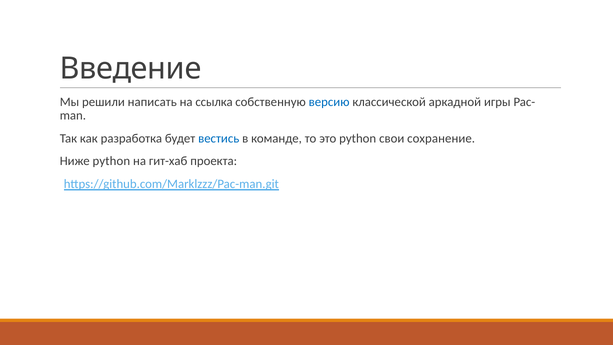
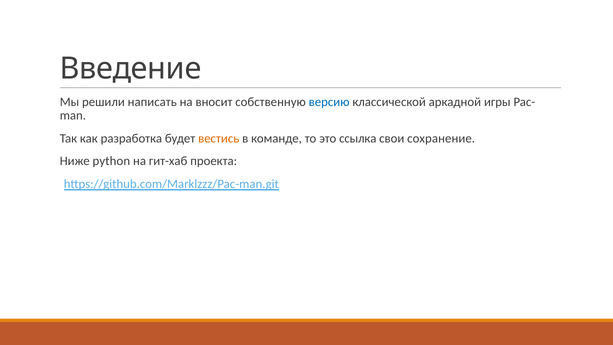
ссылка: ссылка -> вносит
вестись colour: blue -> orange
это python: python -> ссылка
